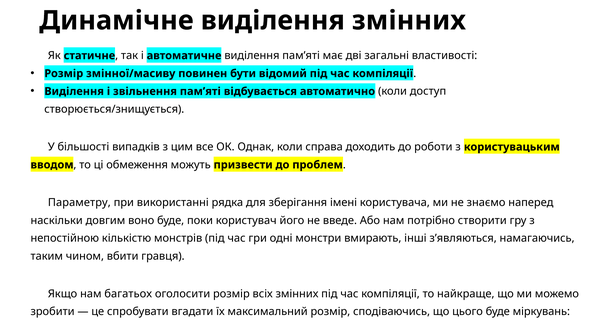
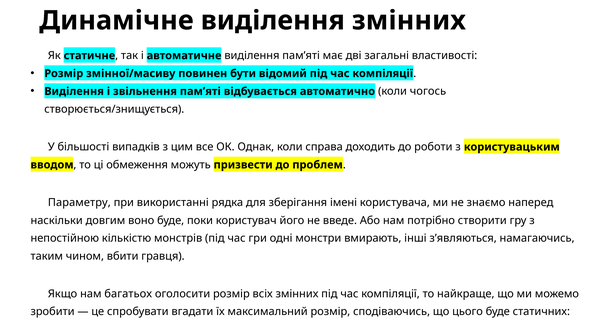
доступ: доступ -> чогось
міркувань: міркувань -> статичних
